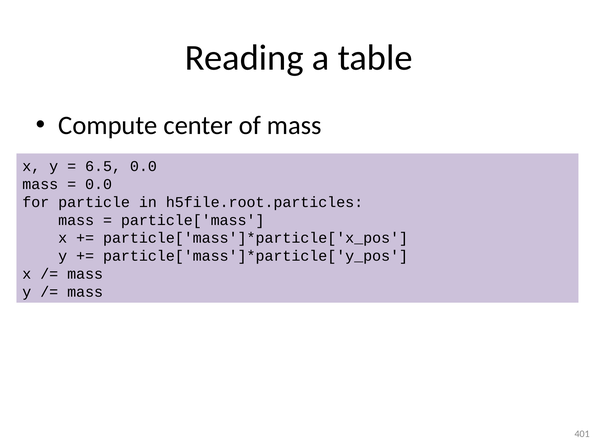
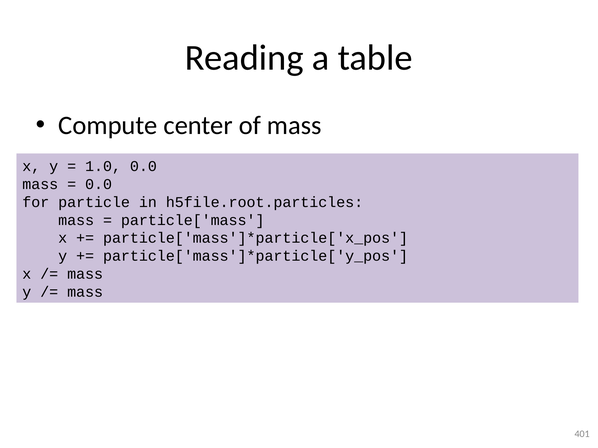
6.5: 6.5 -> 1.0
